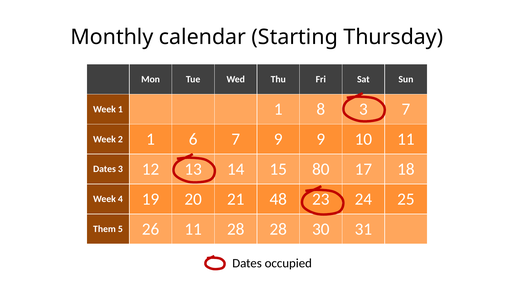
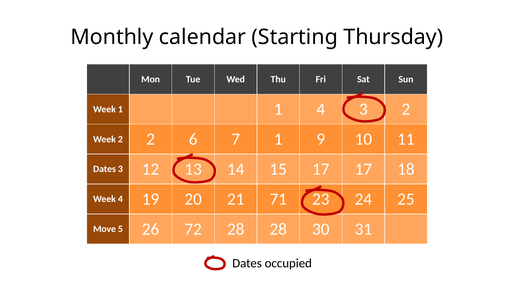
1 8: 8 -> 4
3 7: 7 -> 2
2 1: 1 -> 2
7 9: 9 -> 1
15 80: 80 -> 17
48: 48 -> 71
Them: Them -> Move
26 11: 11 -> 72
